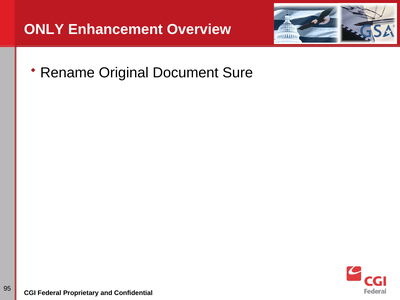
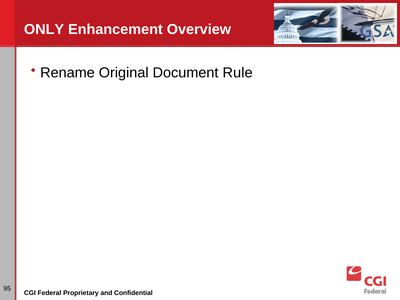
Sure: Sure -> Rule
